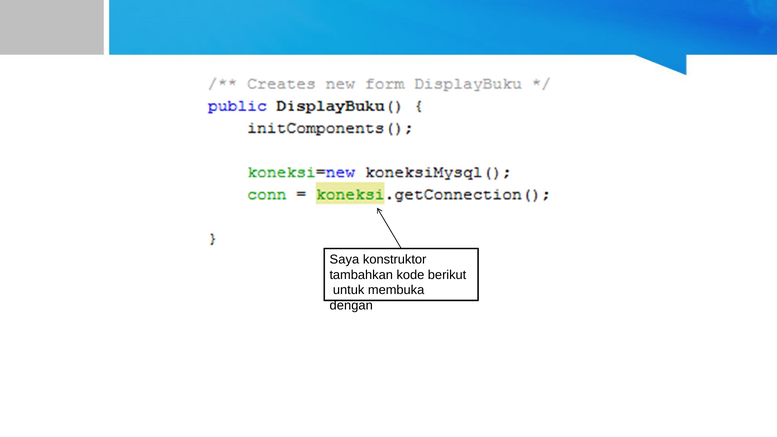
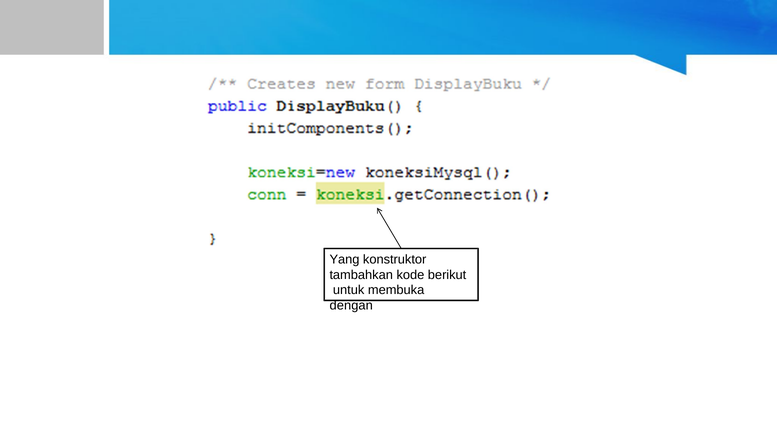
Saya: Saya -> Yang
